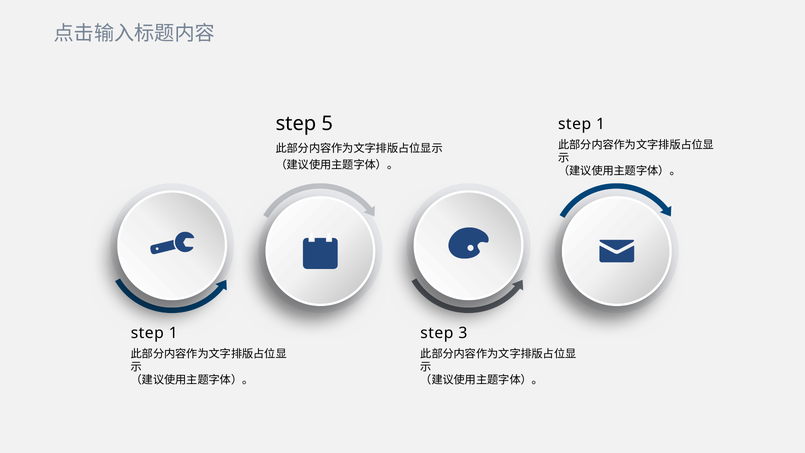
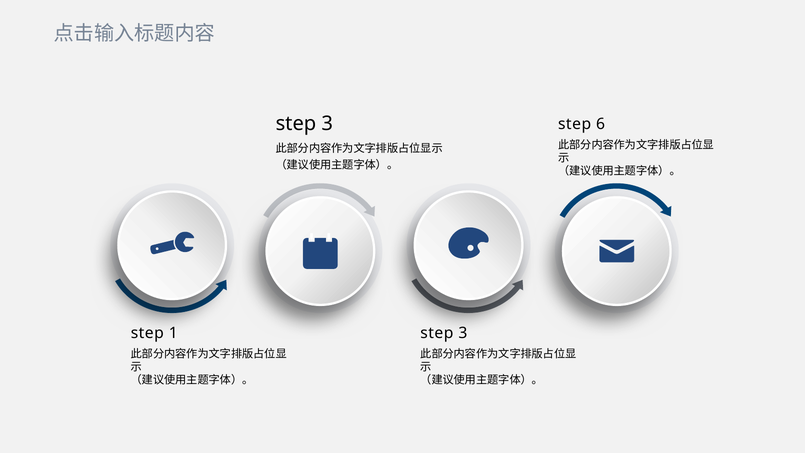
5 at (327, 123): 5 -> 3
1 at (601, 124): 1 -> 6
